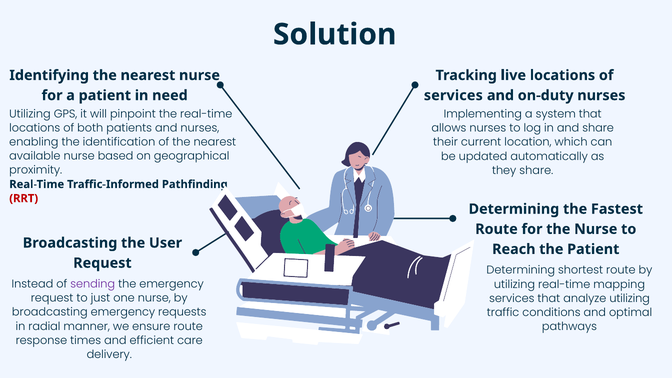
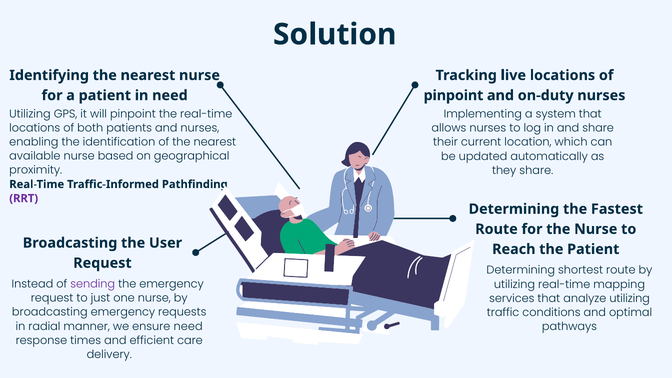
services at (453, 95): services -> pinpoint
RRT colour: red -> purple
ensure route: route -> need
